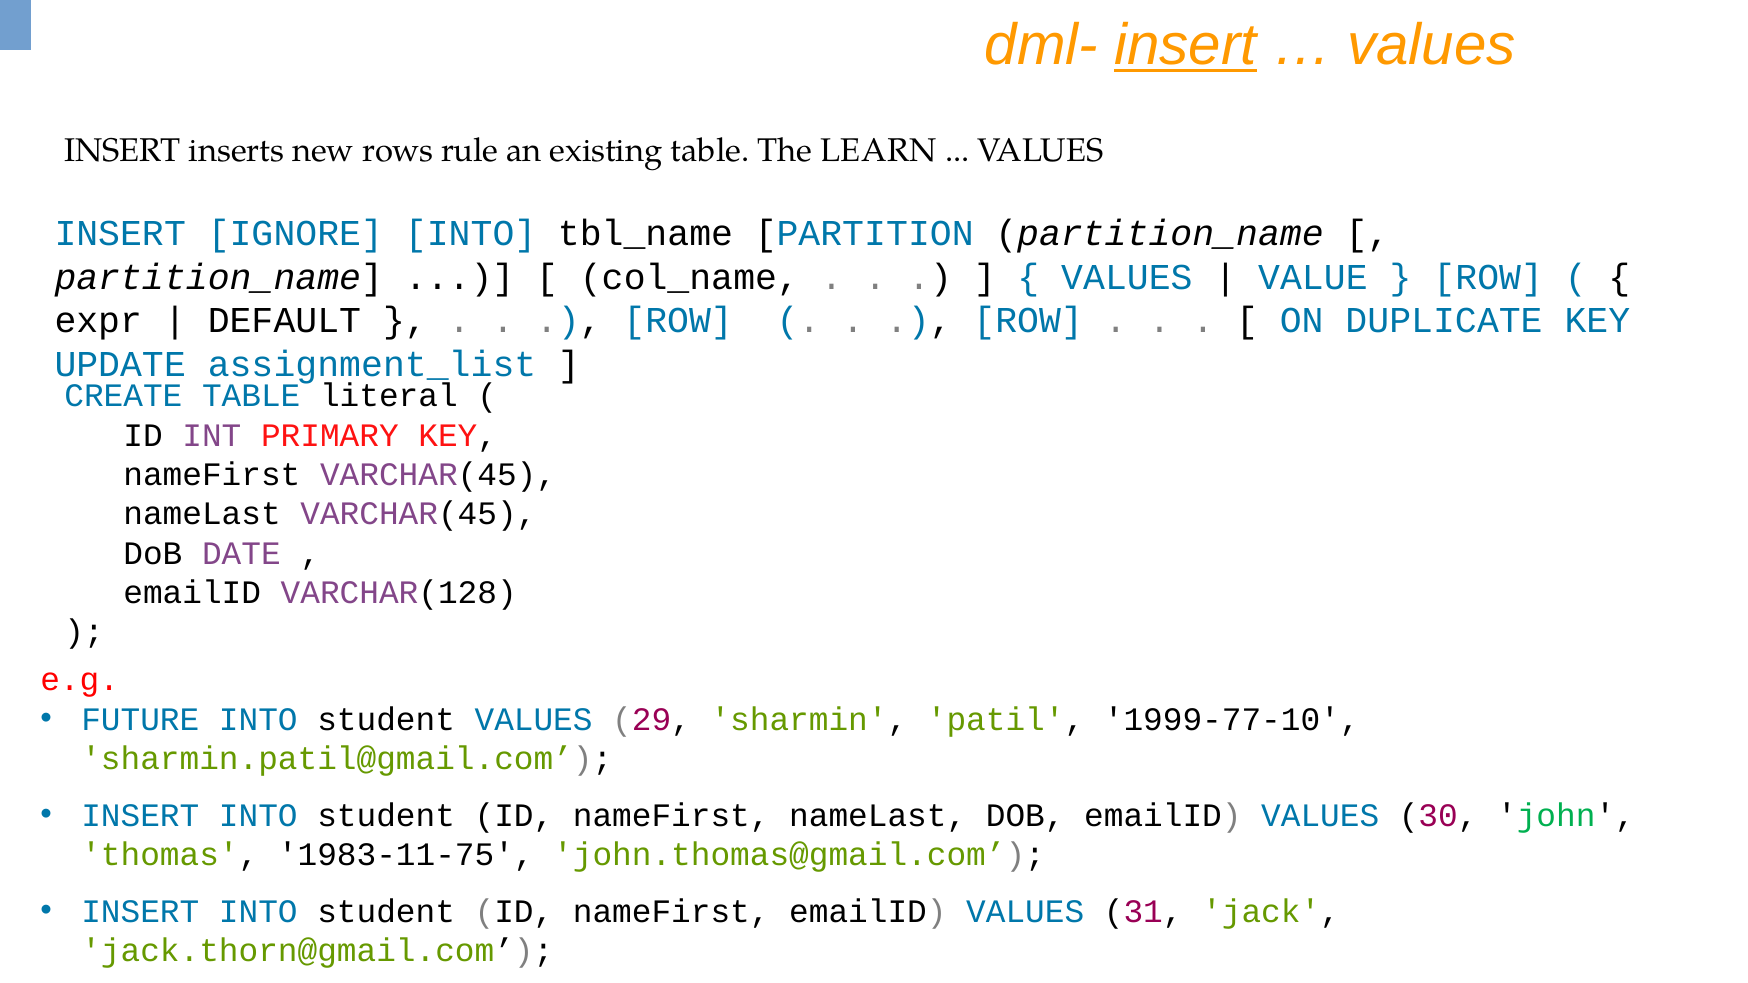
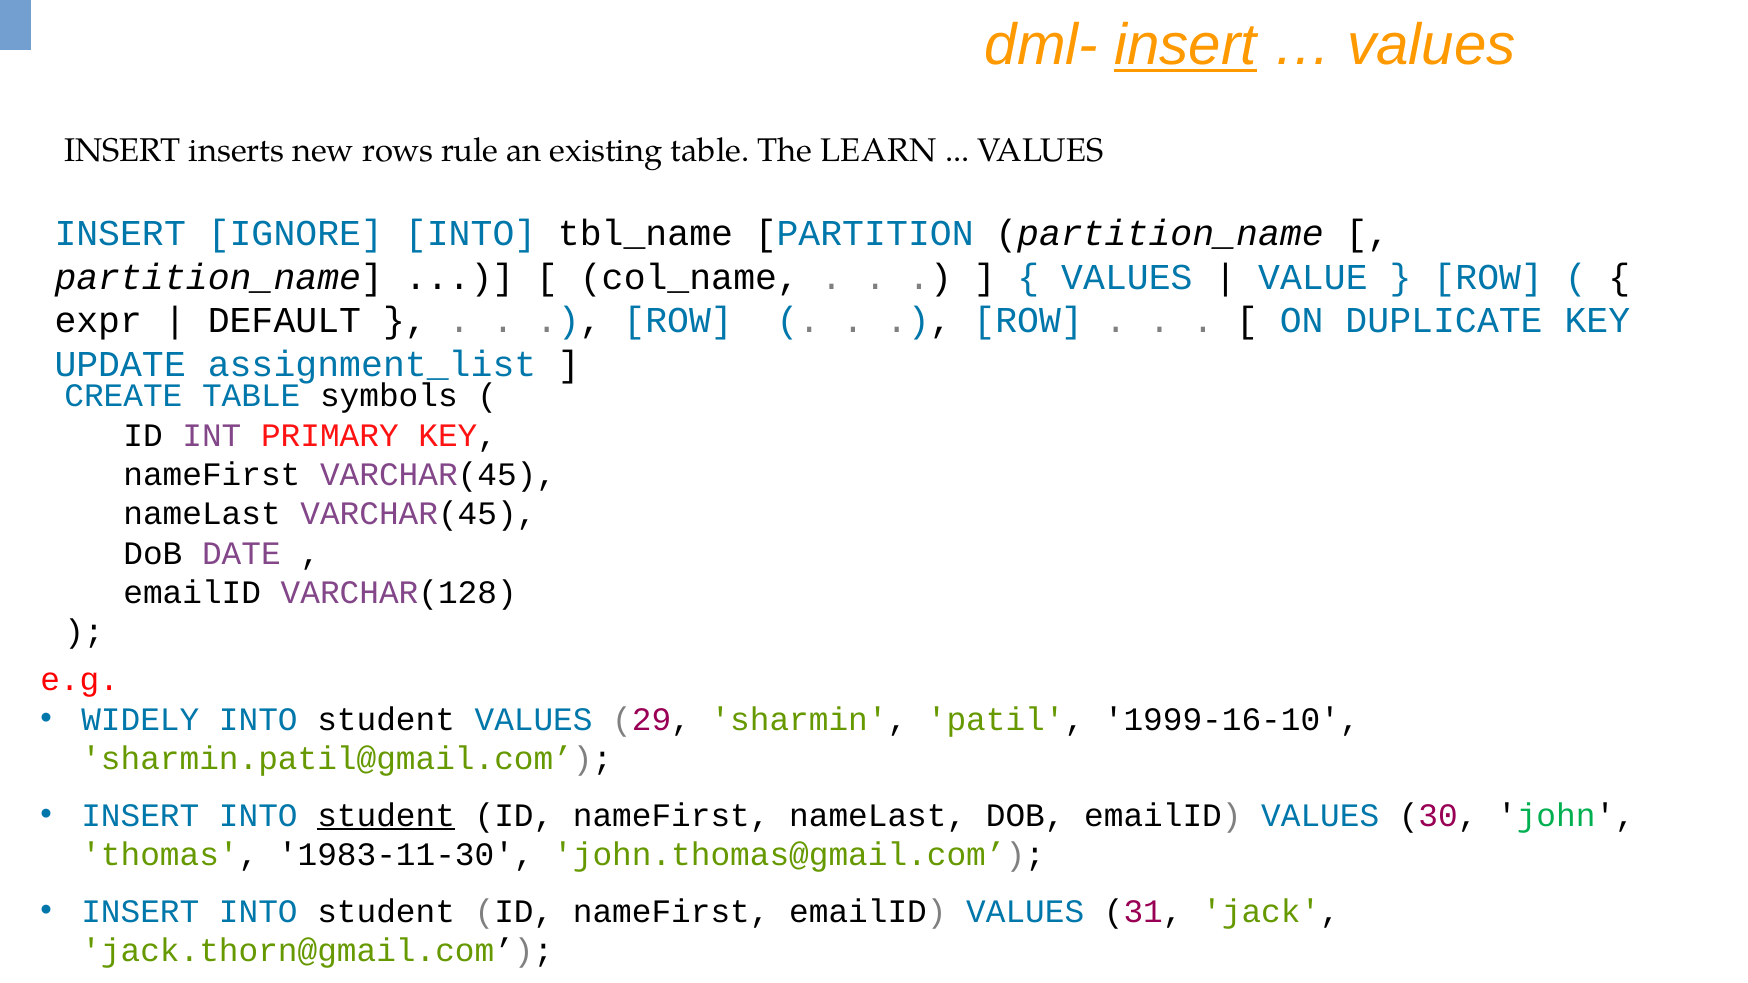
literal: literal -> symbols
FUTURE: FUTURE -> WIDELY
1999-77-10: 1999-77-10 -> 1999-16-10
student at (386, 816) underline: none -> present
1983-11-75: 1983-11-75 -> 1983-11-30
